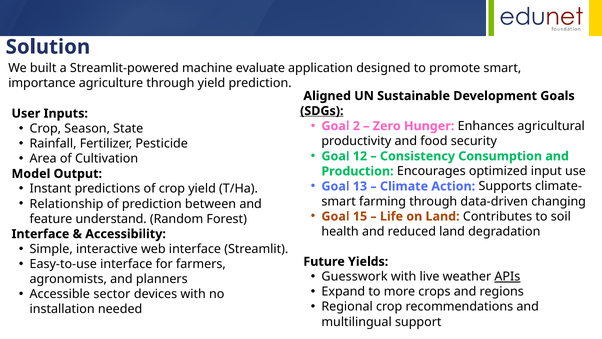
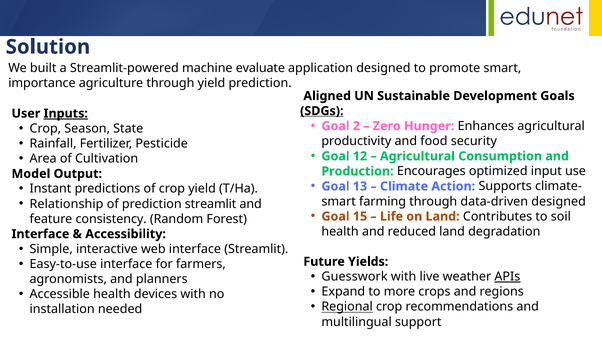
Inputs underline: none -> present
Consistency at (417, 156): Consistency -> Agricultural
prediction between: between -> streamlit
data-driven changing: changing -> designed
understand: understand -> consistency
Accessible sector: sector -> health
Regional underline: none -> present
